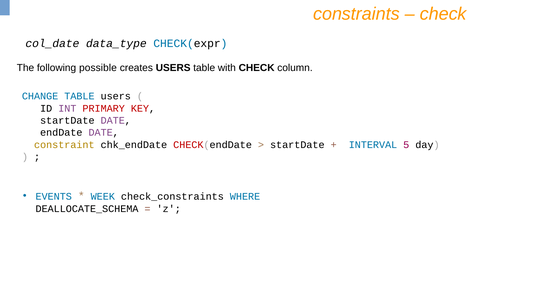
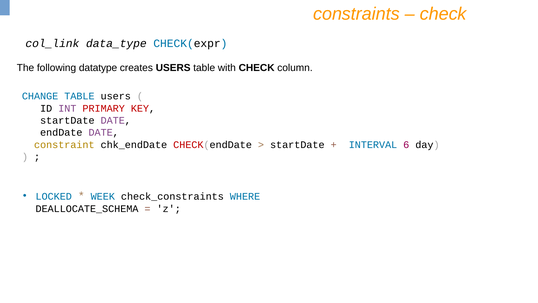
col_date: col_date -> col_link
possible: possible -> datatype
5: 5 -> 6
EVENTS: EVENTS -> LOCKED
